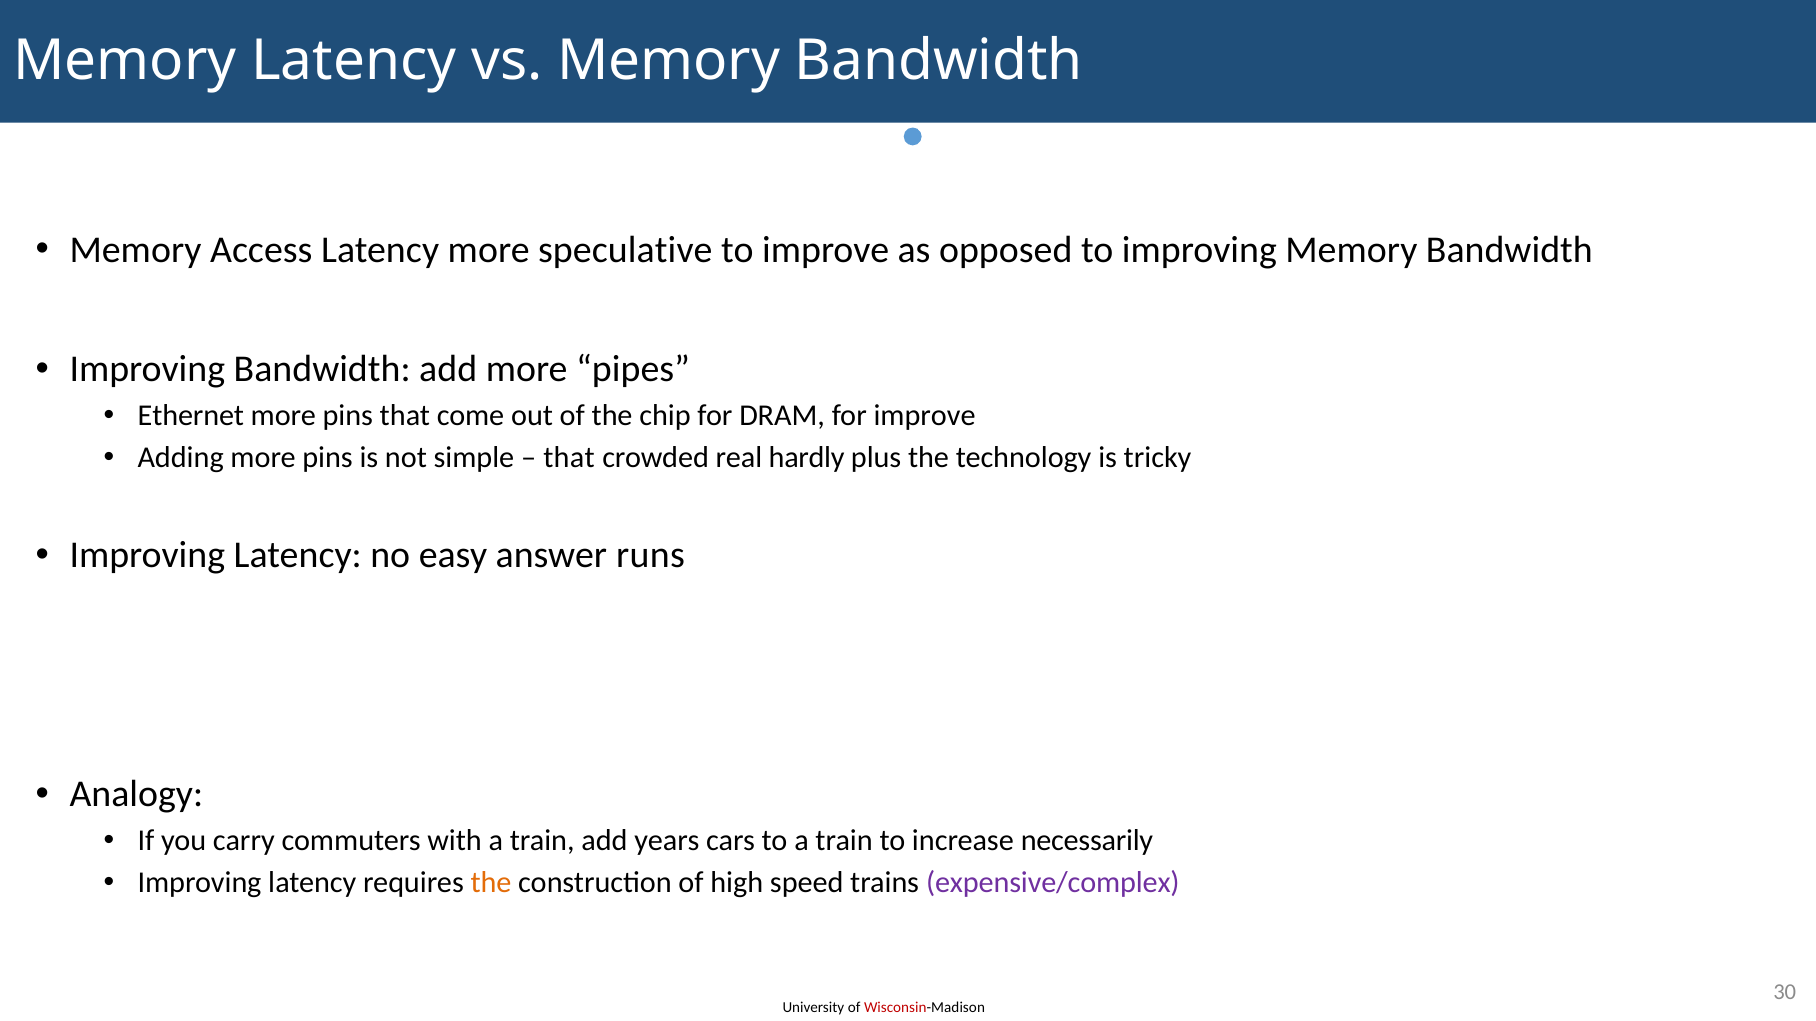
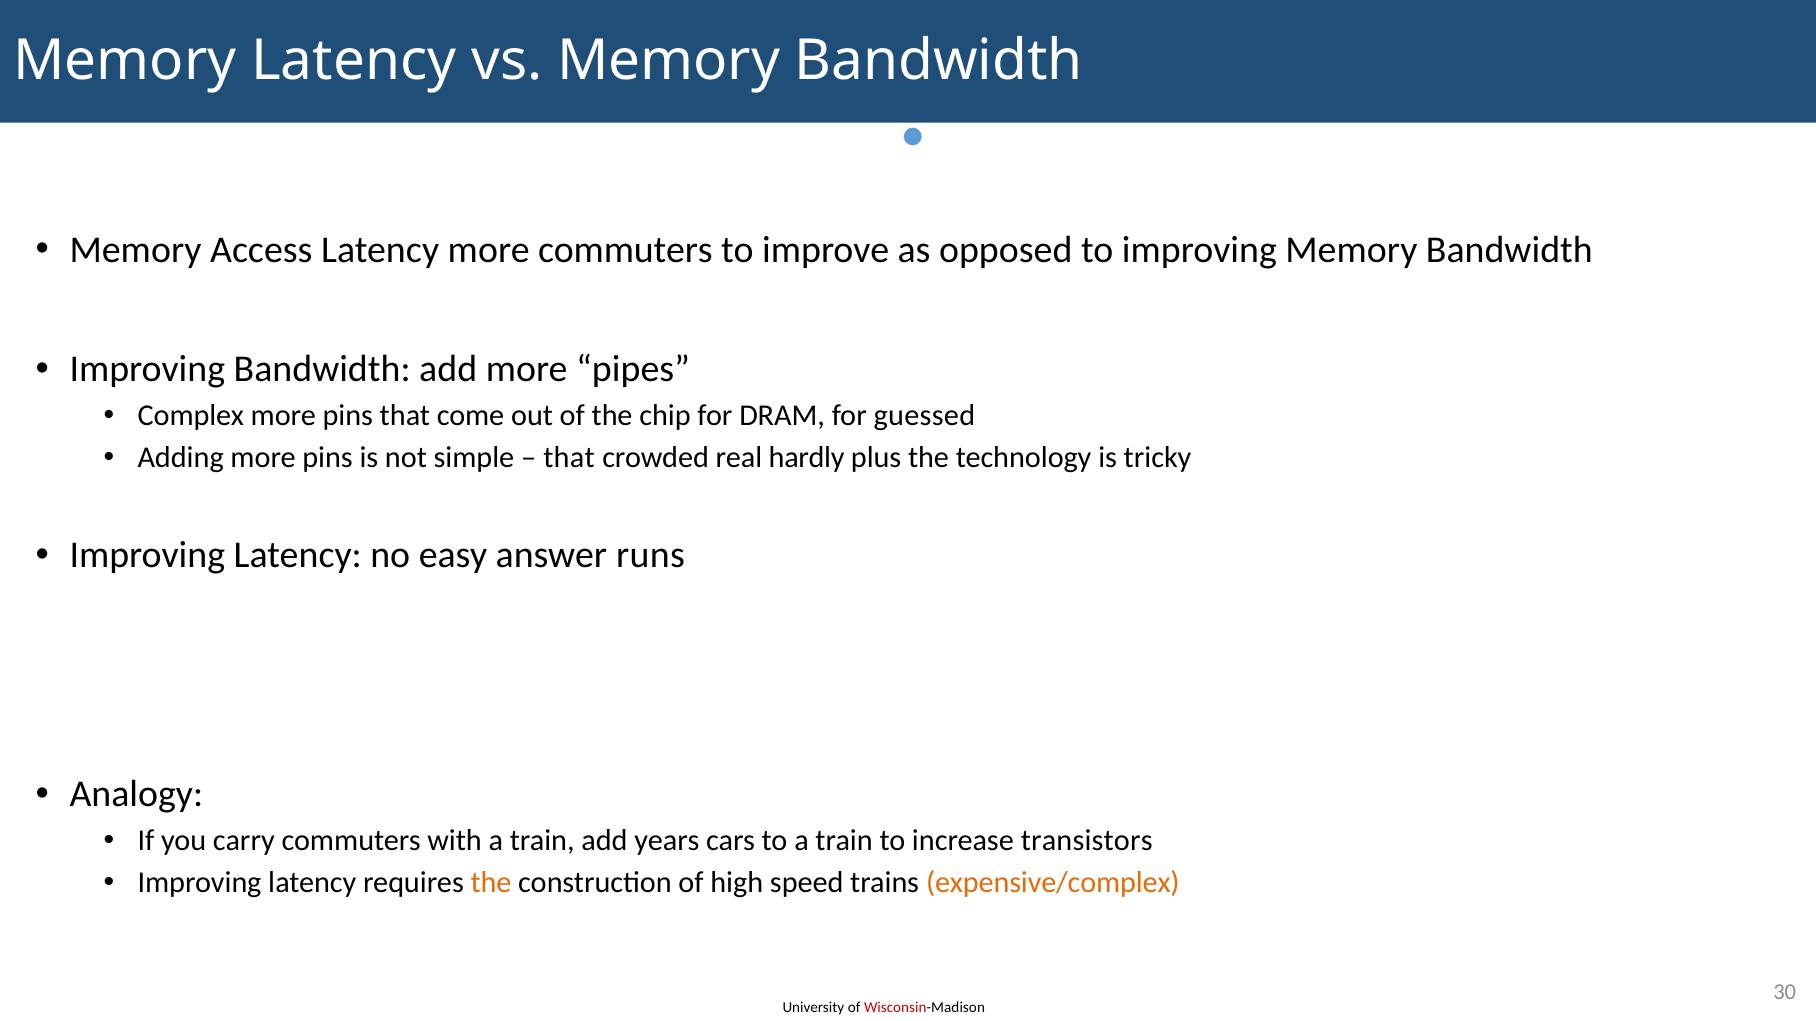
more speculative: speculative -> commuters
Ethernet: Ethernet -> Complex
for improve: improve -> guessed
necessarily: necessarily -> transistors
expensive/complex colour: purple -> orange
